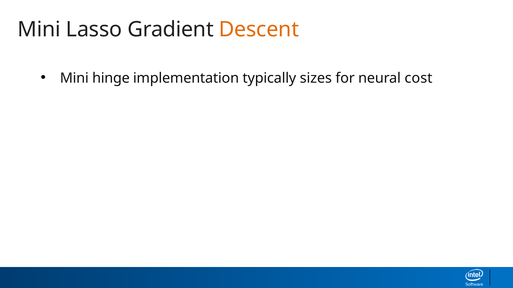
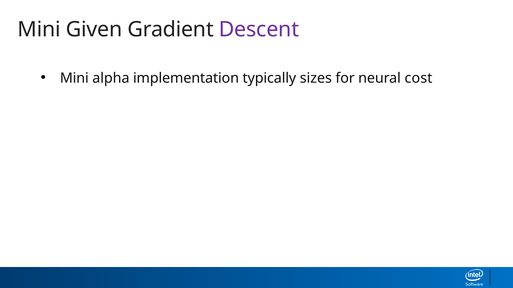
Mini Lasso: Lasso -> Given
Descent colour: orange -> purple
hinge: hinge -> alpha
